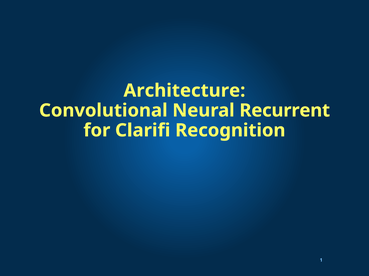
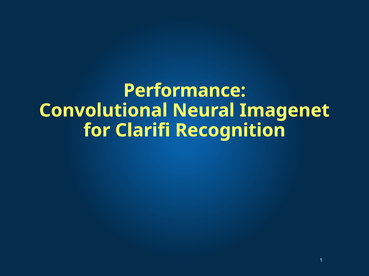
Architecture: Architecture -> Performance
Recurrent: Recurrent -> Imagenet
